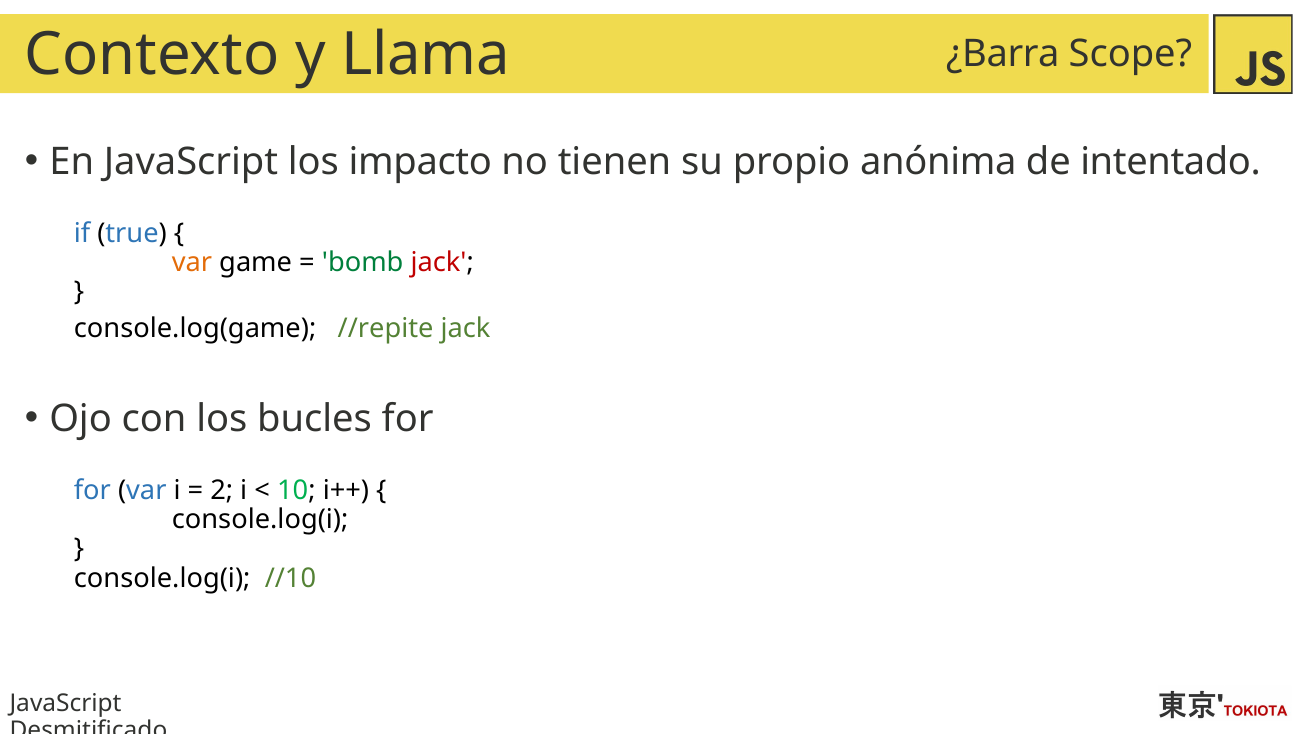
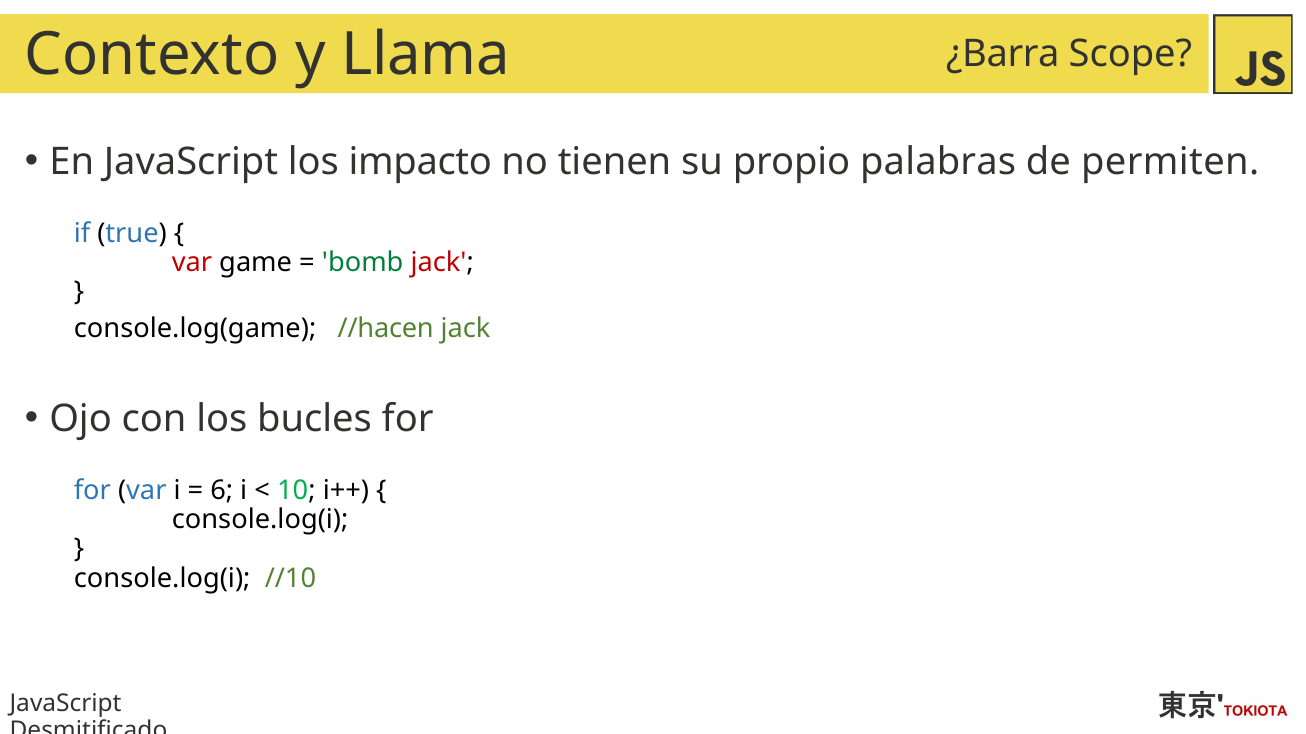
anónima: anónima -> palabras
intentado: intentado -> permiten
var at (192, 263) colour: orange -> red
//repite: //repite -> //hacen
2: 2 -> 6
